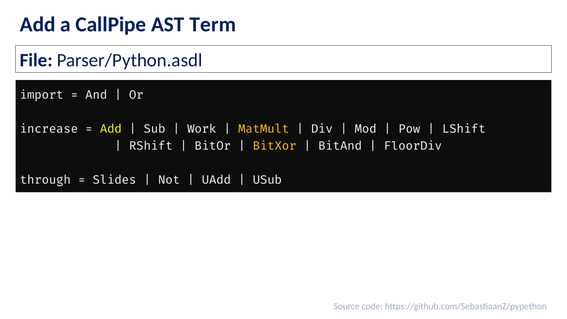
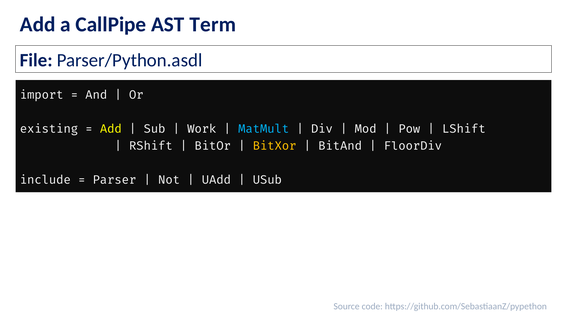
increase: increase -> existing
MatMult colour: yellow -> light blue
through: through -> include
Slides: Slides -> Parser
